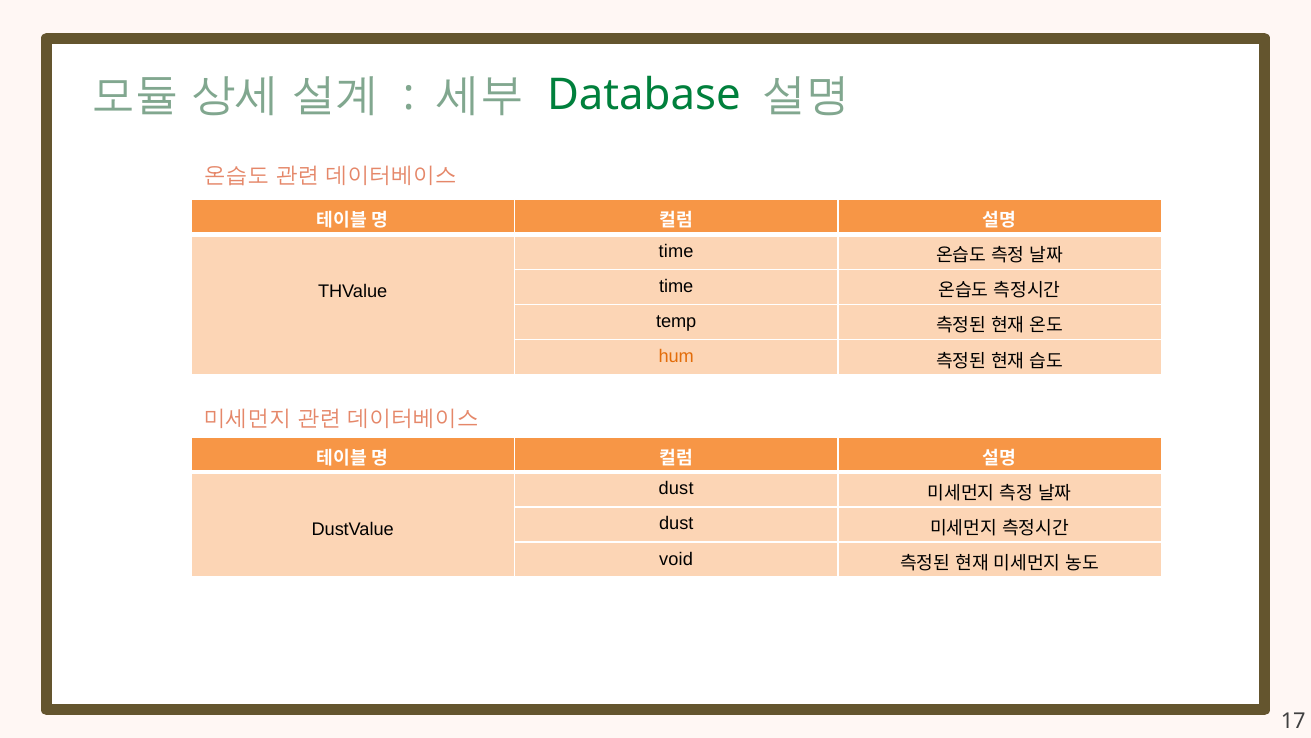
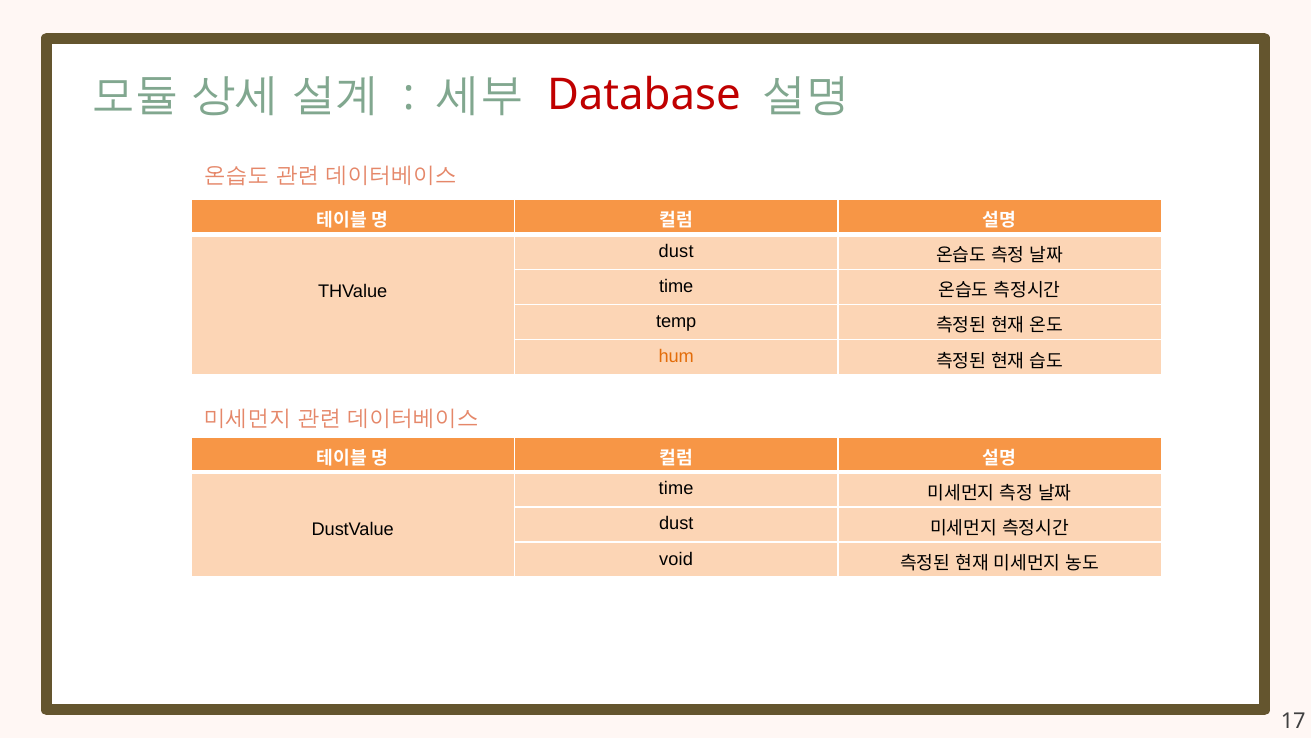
Database colour: green -> red
time at (676, 251): time -> dust
dust at (676, 489): dust -> time
